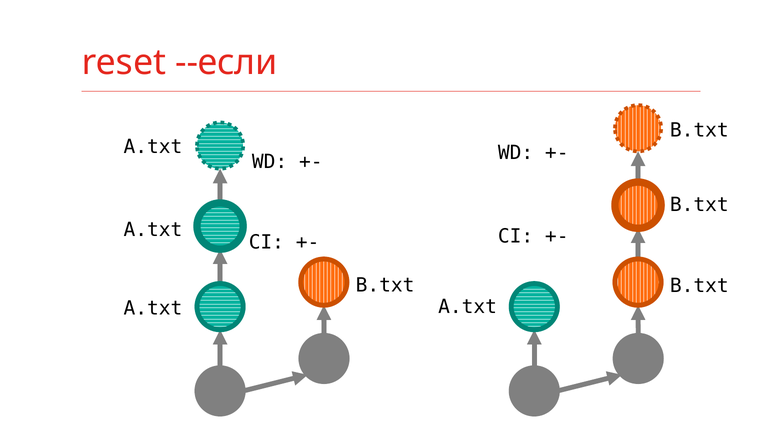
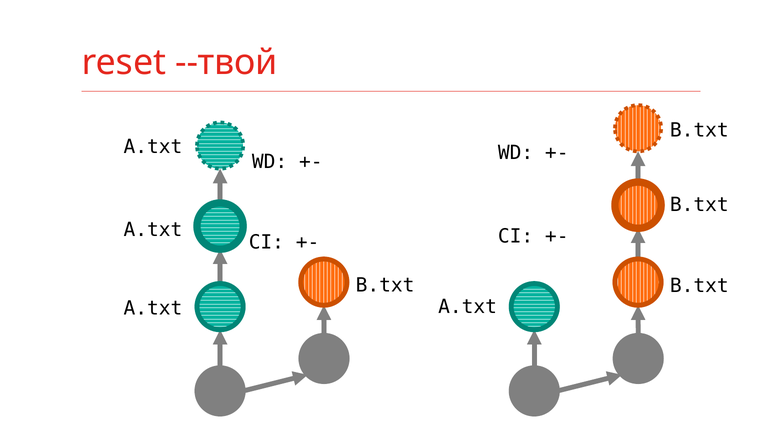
--если: --если -> --твой
